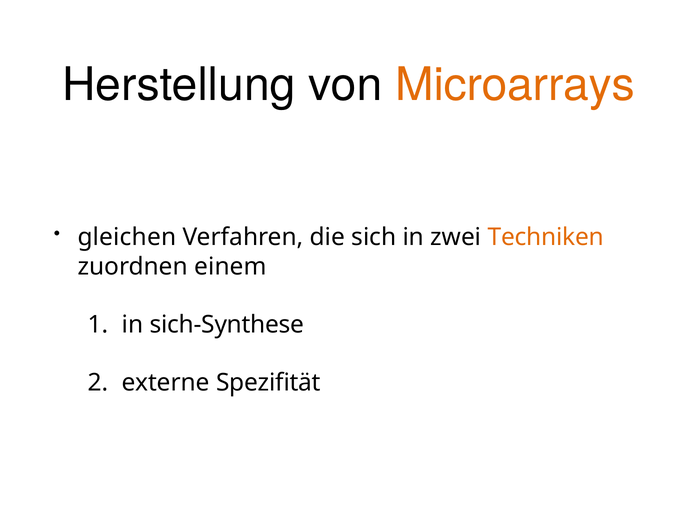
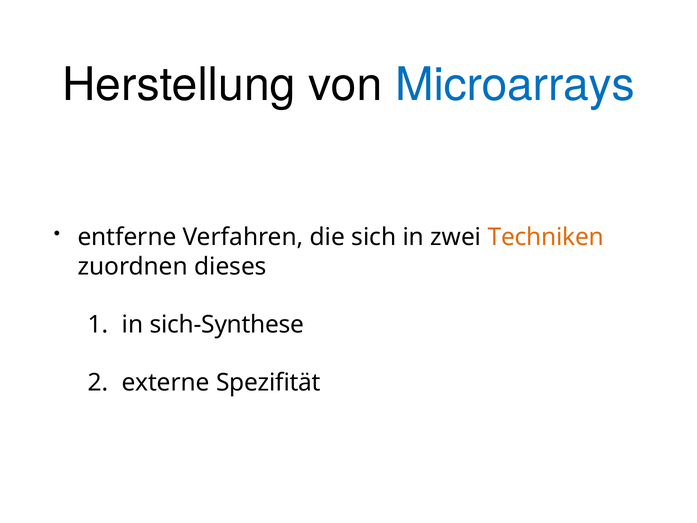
Microarrays colour: orange -> blue
gleichen: gleichen -> entferne
einem: einem -> dieses
